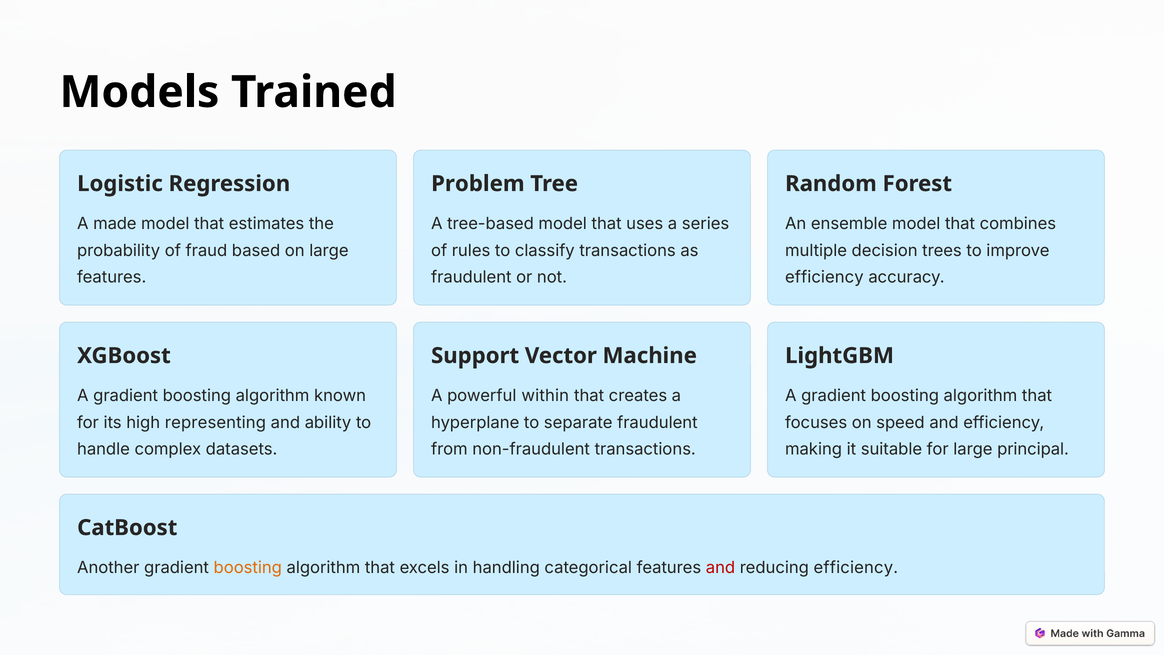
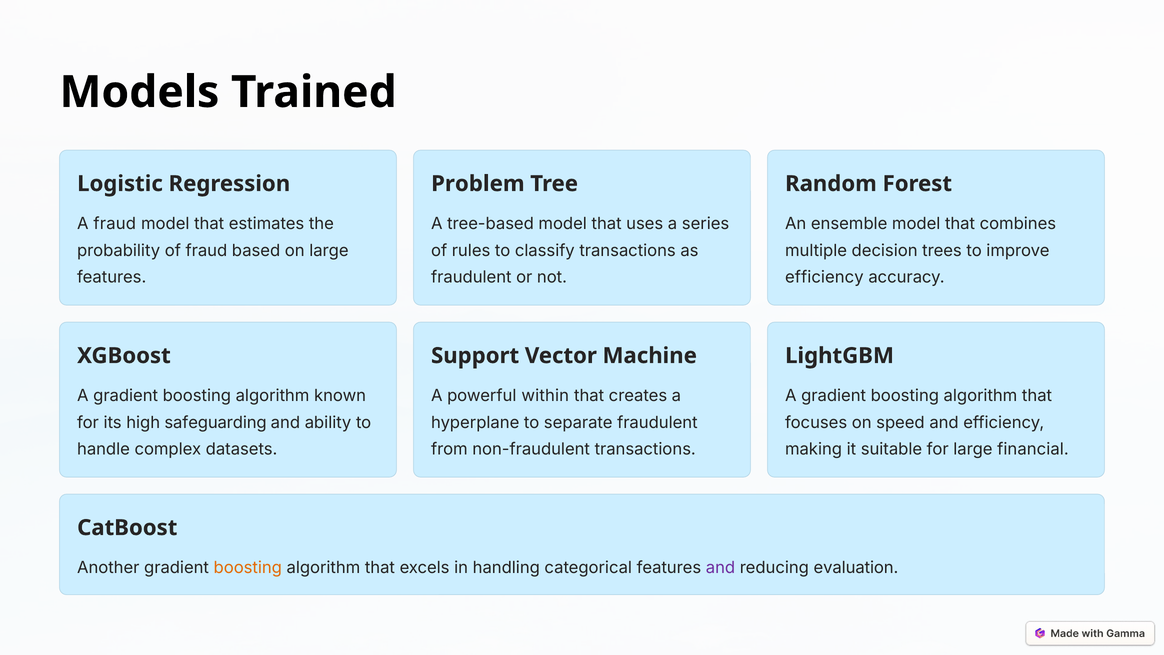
A made: made -> fraud
representing: representing -> safeguarding
principal: principal -> financial
and at (720, 568) colour: red -> purple
reducing efficiency: efficiency -> evaluation
